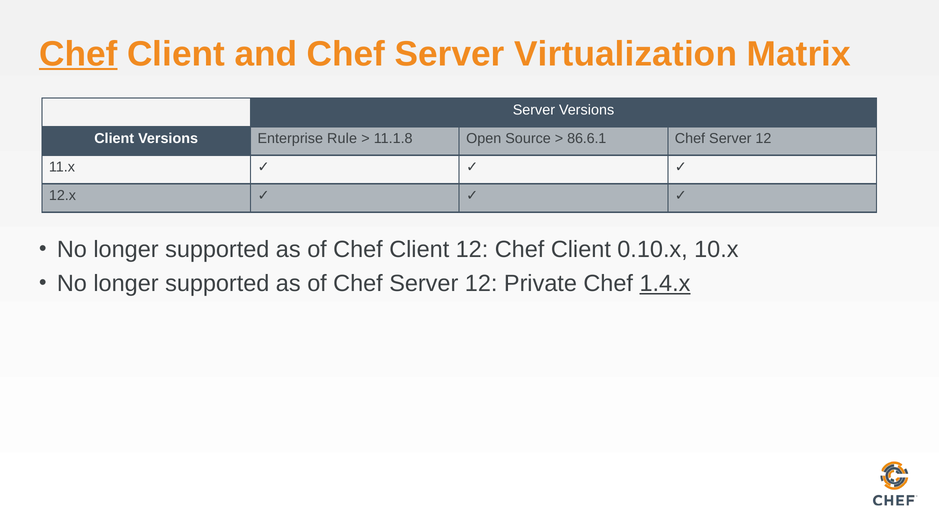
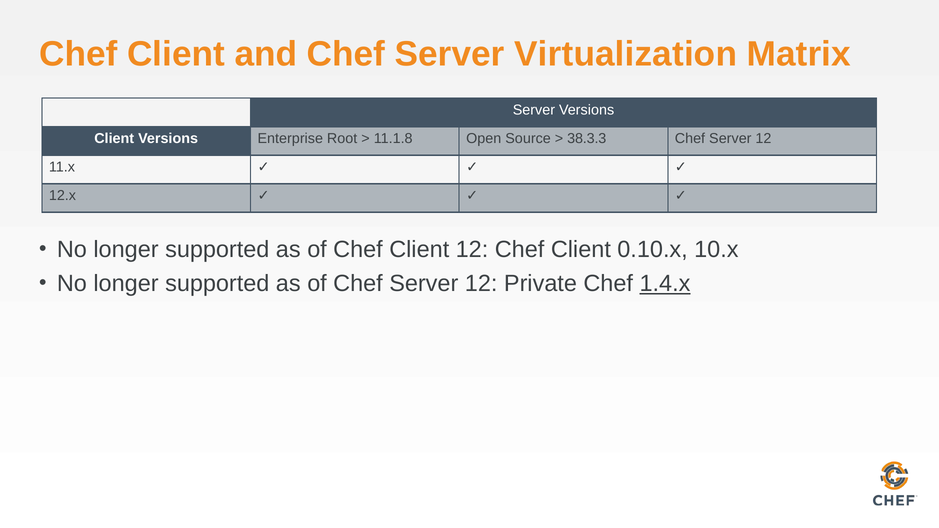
Chef at (78, 54) underline: present -> none
Rule: Rule -> Root
86.6.1: 86.6.1 -> 38.3.3
